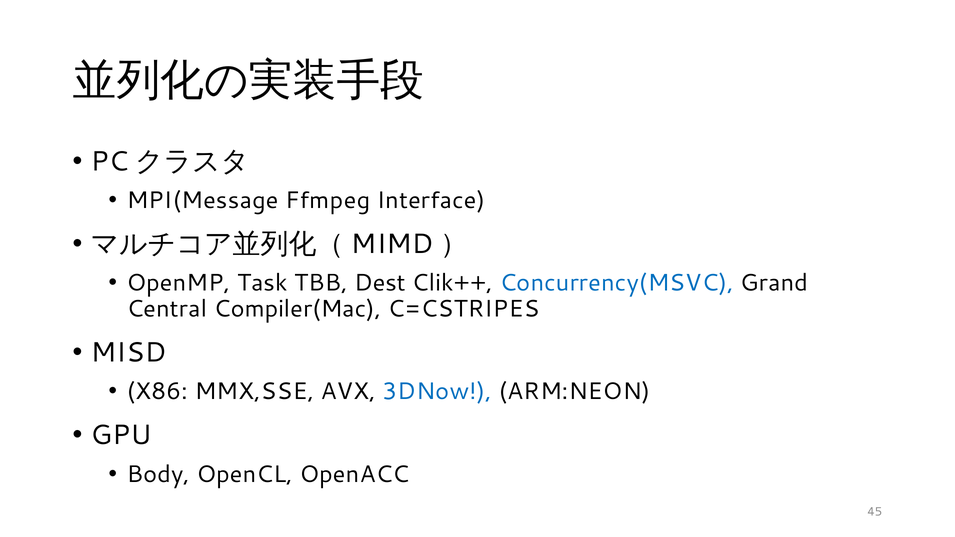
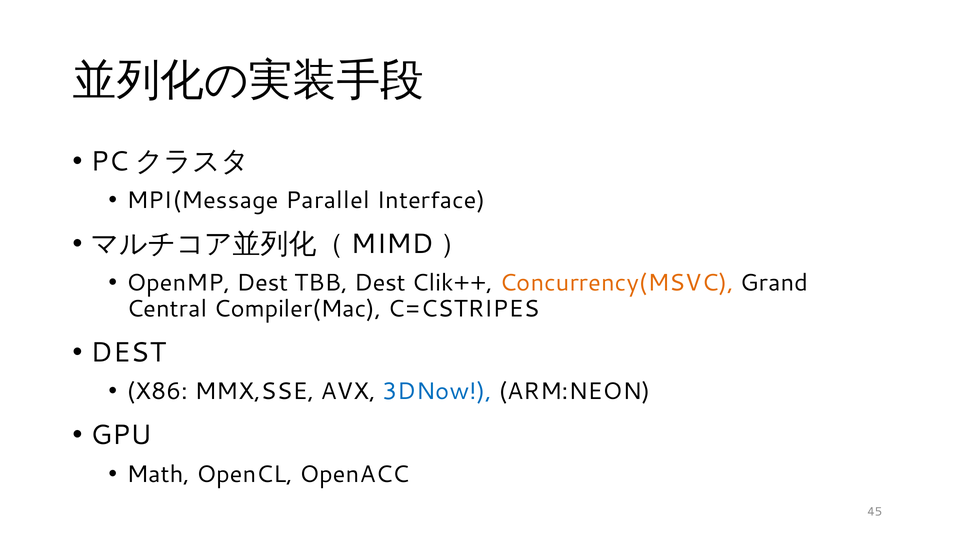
Ffmpeg: Ffmpeg -> Parallel
OpenMP Task: Task -> Dest
Concurrency(MSVC colour: blue -> orange
MISD at (129, 353): MISD -> DEST
Body: Body -> Math
